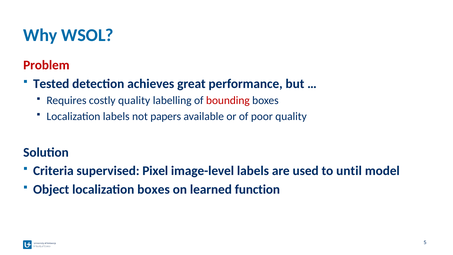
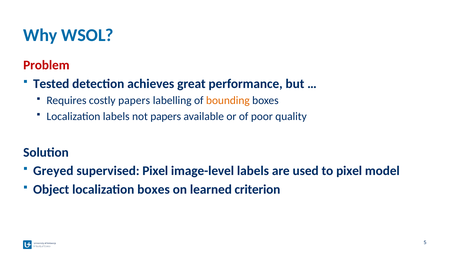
costly quality: quality -> papers
bounding colour: red -> orange
Criteria: Criteria -> Greyed
to until: until -> pixel
function: function -> criterion
